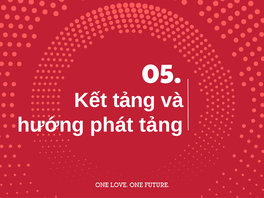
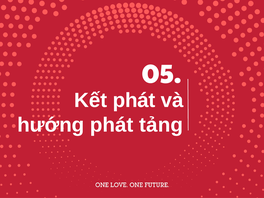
Kết tảng: tảng -> phát
